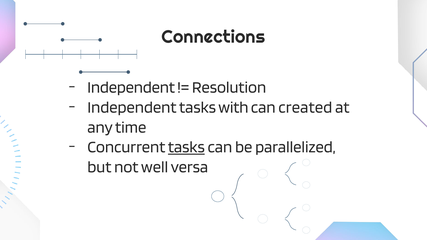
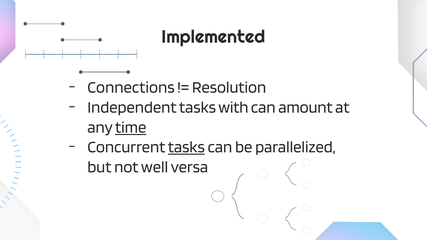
Connections: Connections -> Implemented
Independent at (131, 87): Independent -> Connections
created: created -> amount
time underline: none -> present
